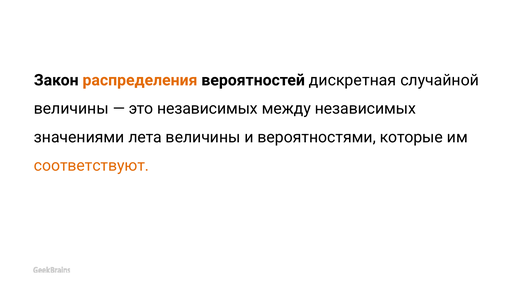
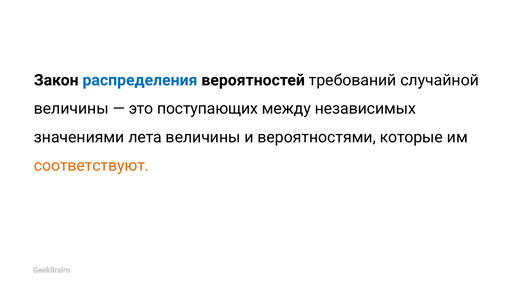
распределения colour: orange -> blue
дискретная: дискретная -> требований
это независимых: независимых -> поступающих
